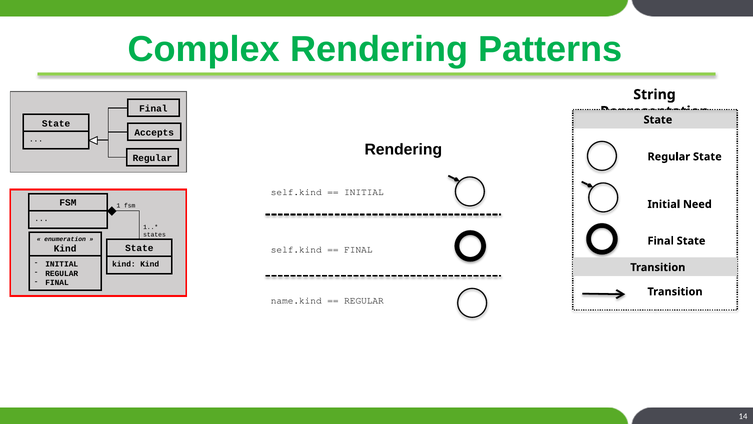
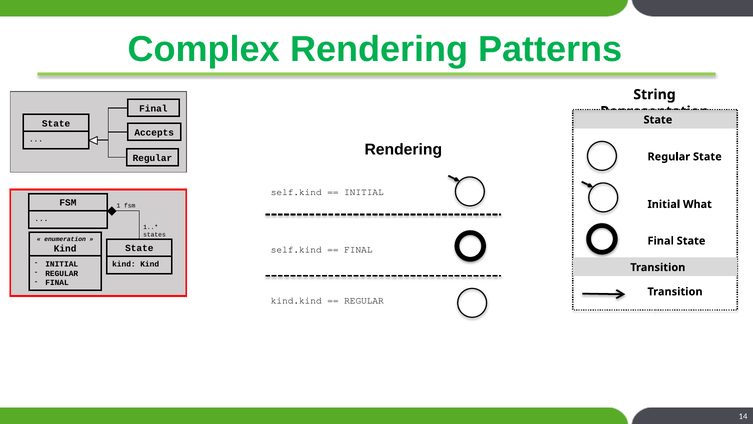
Need: Need -> What
name.kind: name.kind -> kind.kind
